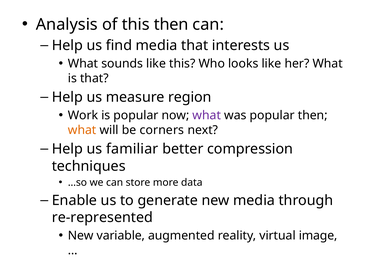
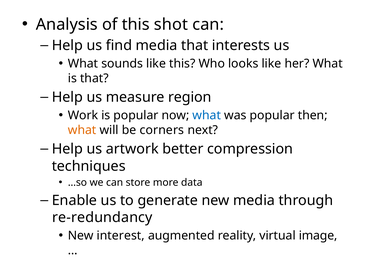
this then: then -> shot
what at (207, 116) colour: purple -> blue
familiar: familiar -> artwork
re-represented: re-represented -> re-redundancy
variable: variable -> interest
